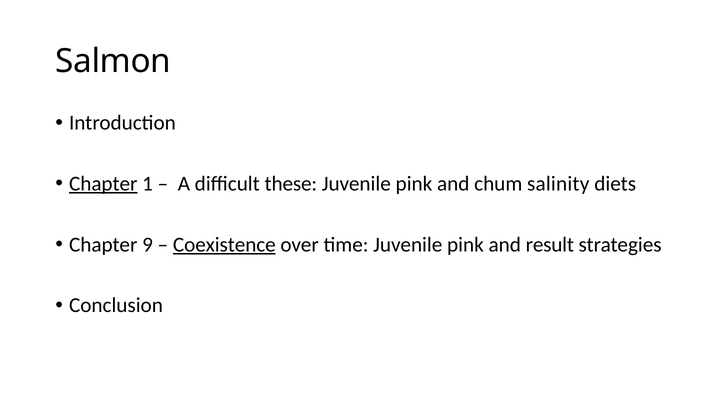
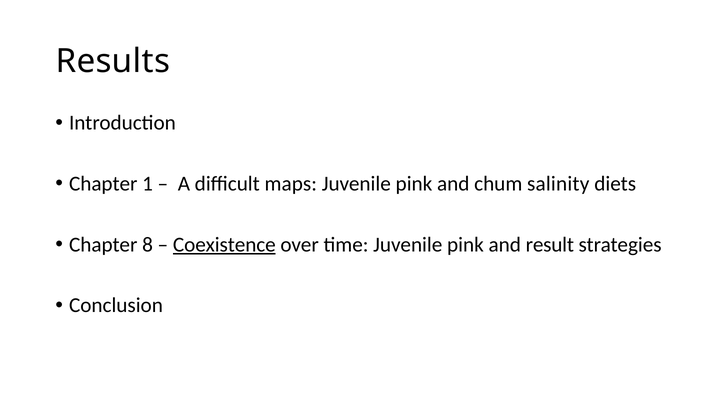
Salmon: Salmon -> Results
Chapter at (103, 184) underline: present -> none
these: these -> maps
9: 9 -> 8
